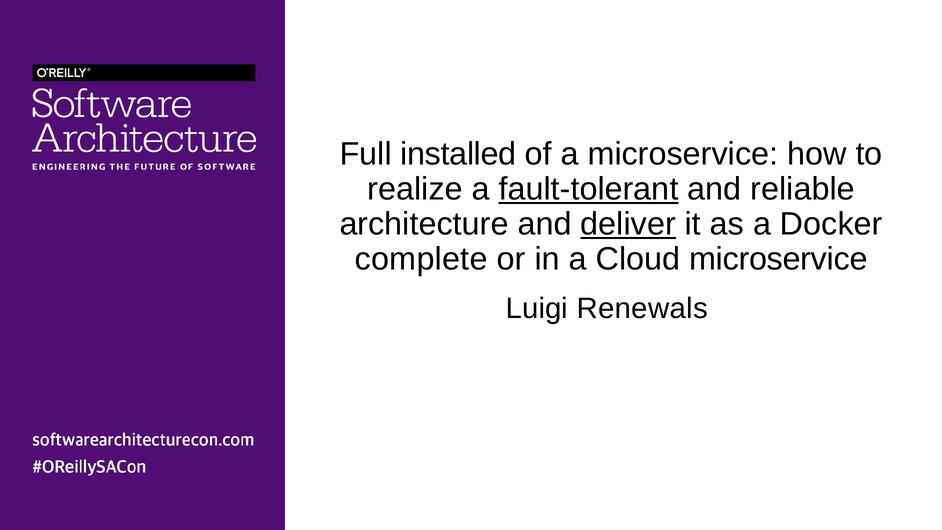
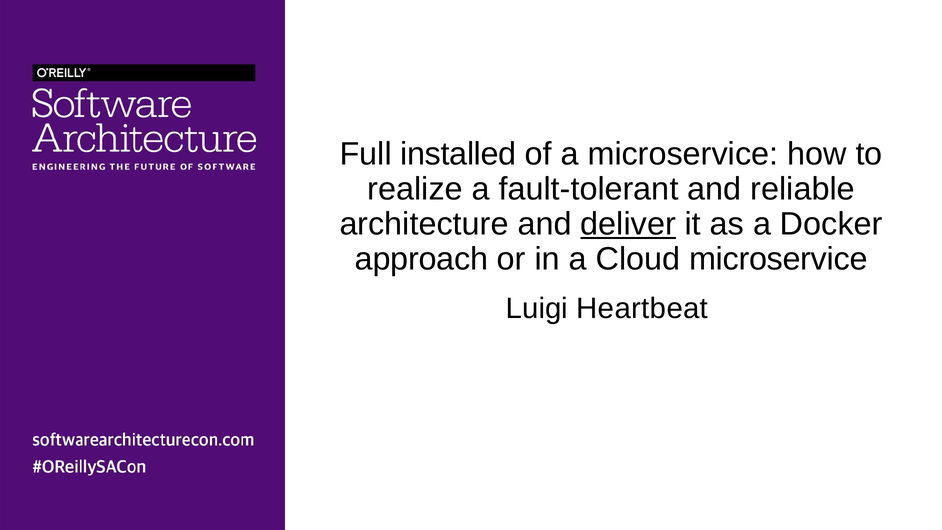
fault-tolerant underline: present -> none
complete: complete -> approach
Renewals: Renewals -> Heartbeat
